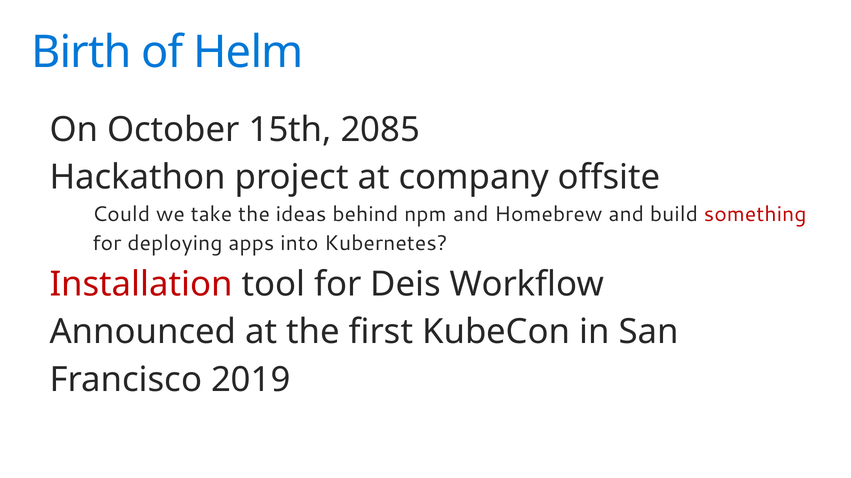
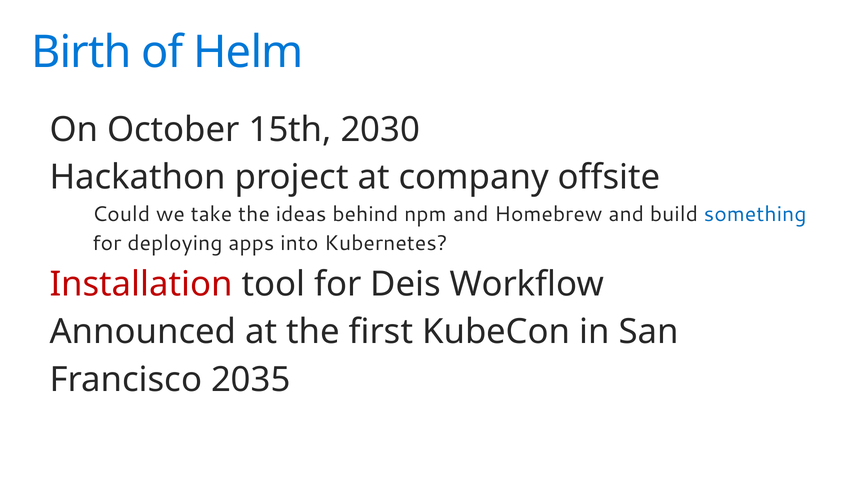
2085: 2085 -> 2030
something colour: red -> blue
2019: 2019 -> 2035
